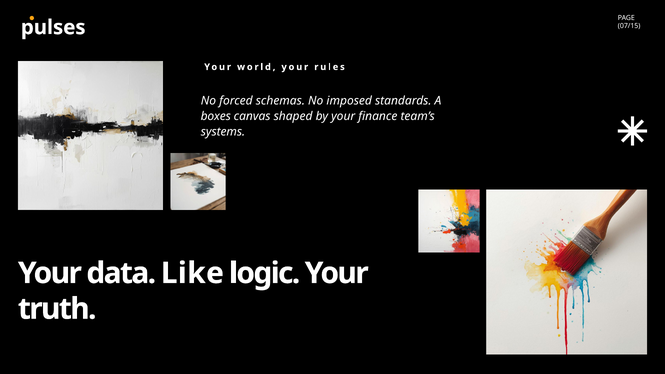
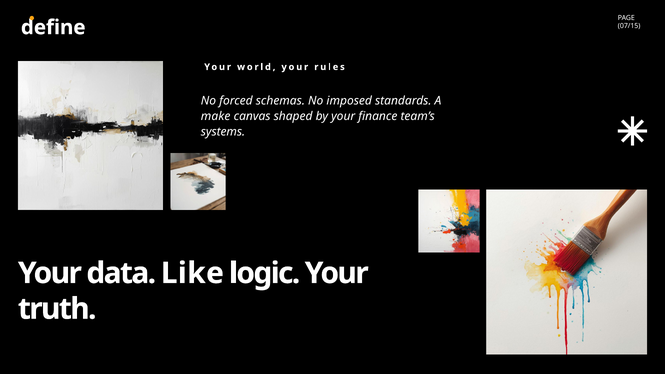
pulses: pulses -> define
boxes: boxes -> make
